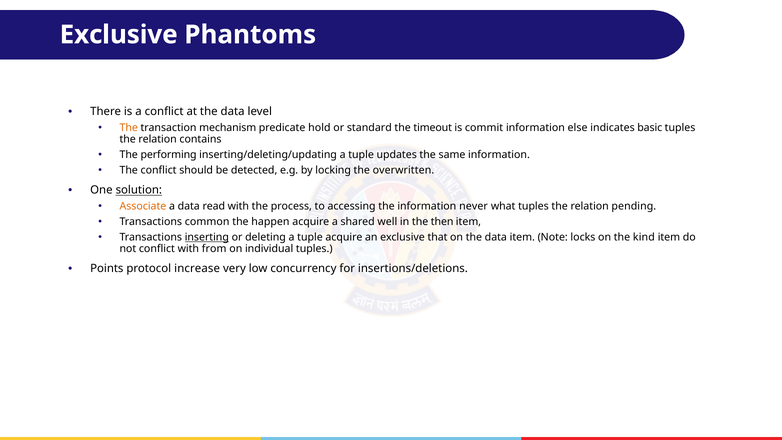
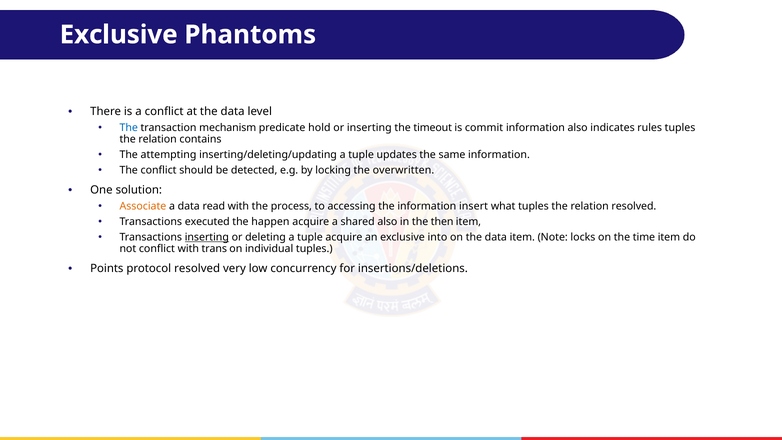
The at (129, 128) colour: orange -> blue
or standard: standard -> inserting
information else: else -> also
basic: basic -> rules
performing: performing -> attempting
solution underline: present -> none
never: never -> insert
relation pending: pending -> resolved
common: common -> executed
shared well: well -> also
that: that -> into
kind: kind -> time
from: from -> trans
protocol increase: increase -> resolved
